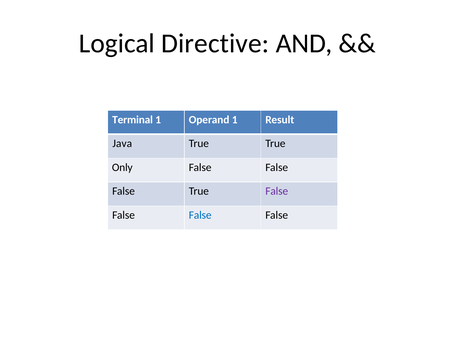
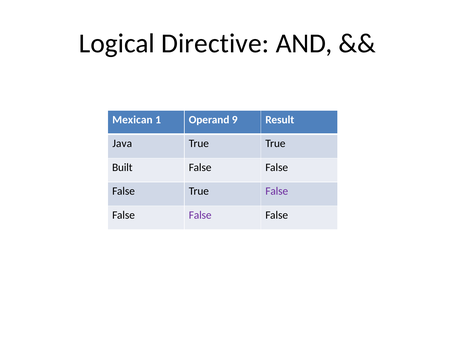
Terminal: Terminal -> Mexican
Operand 1: 1 -> 9
Only: Only -> Built
False at (200, 215) colour: blue -> purple
